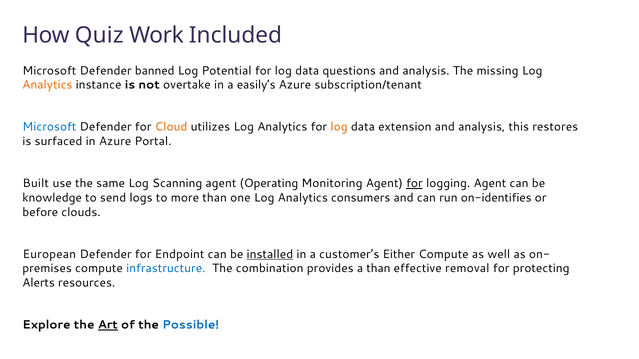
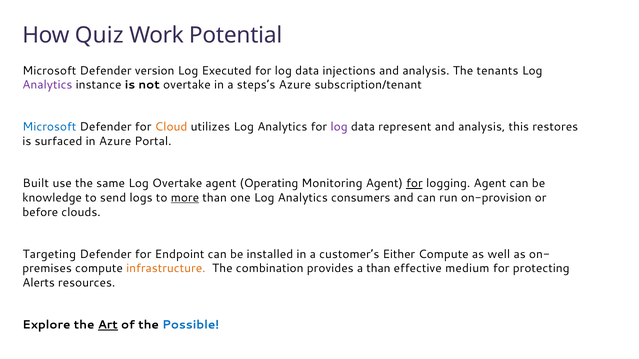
Included: Included -> Potential
banned: banned -> version
Potential: Potential -> Executed
questions: questions -> injections
missing: missing -> tenants
Analytics at (47, 85) colour: orange -> purple
easily’s: easily’s -> steps’s
log at (339, 127) colour: orange -> purple
extension: extension -> represent
Log Scanning: Scanning -> Overtake
more underline: none -> present
on-identifies: on-identifies -> on-provision
European: European -> Targeting
installed underline: present -> none
infrastructure colour: blue -> orange
removal: removal -> medium
